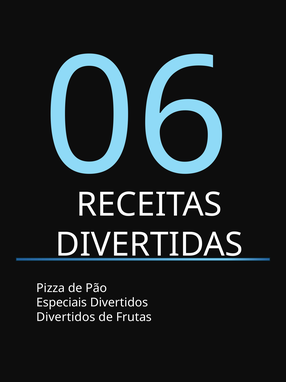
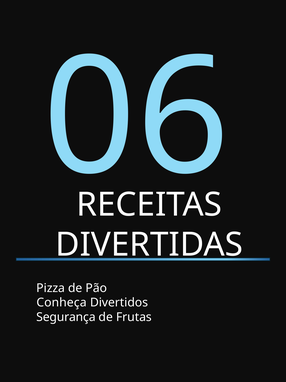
Especiais: Especiais -> Conheça
Divertidos at (66, 317): Divertidos -> Segurança
